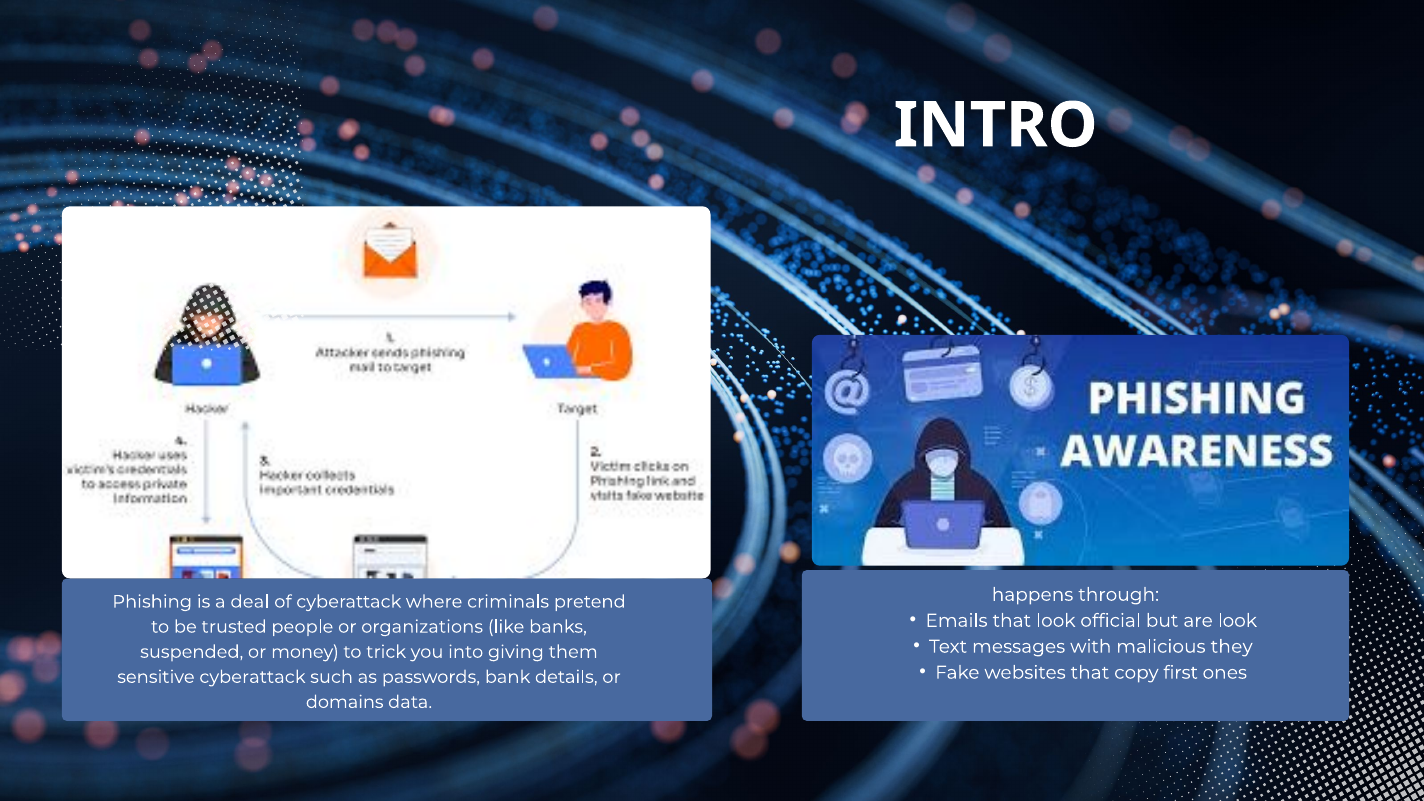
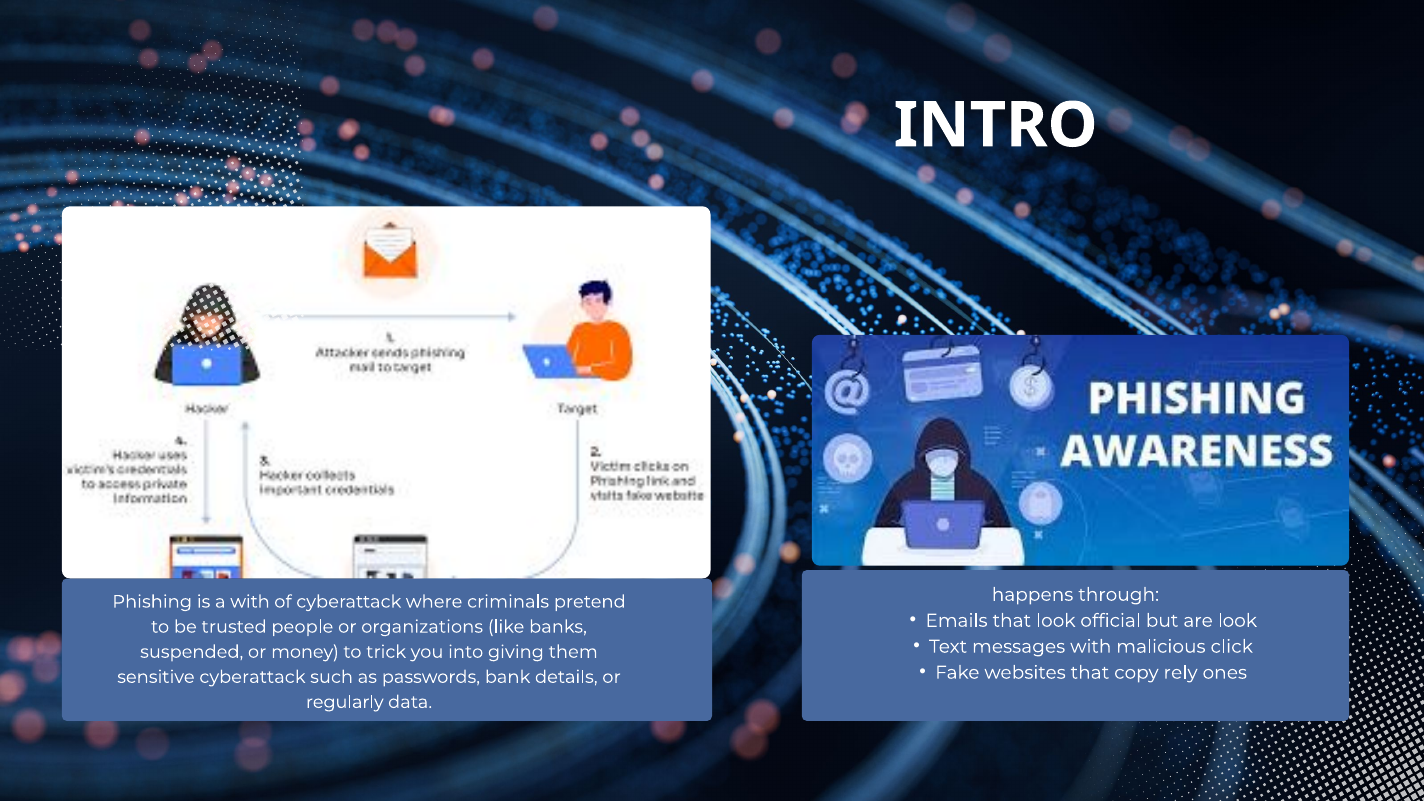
a deal: deal -> with
they: they -> click
first: first -> rely
domains: domains -> regularly
